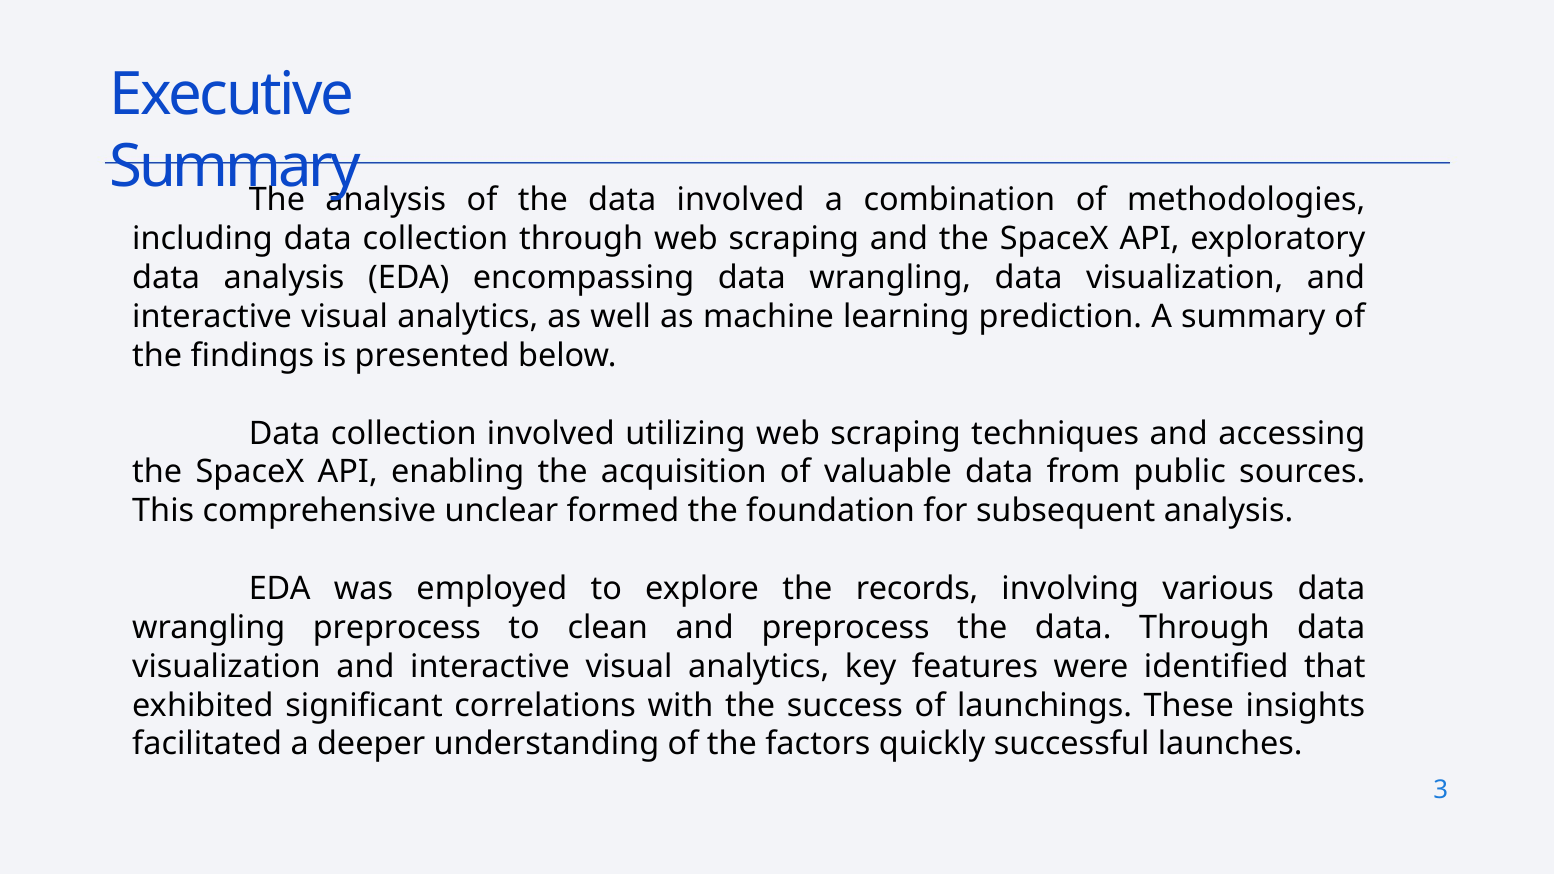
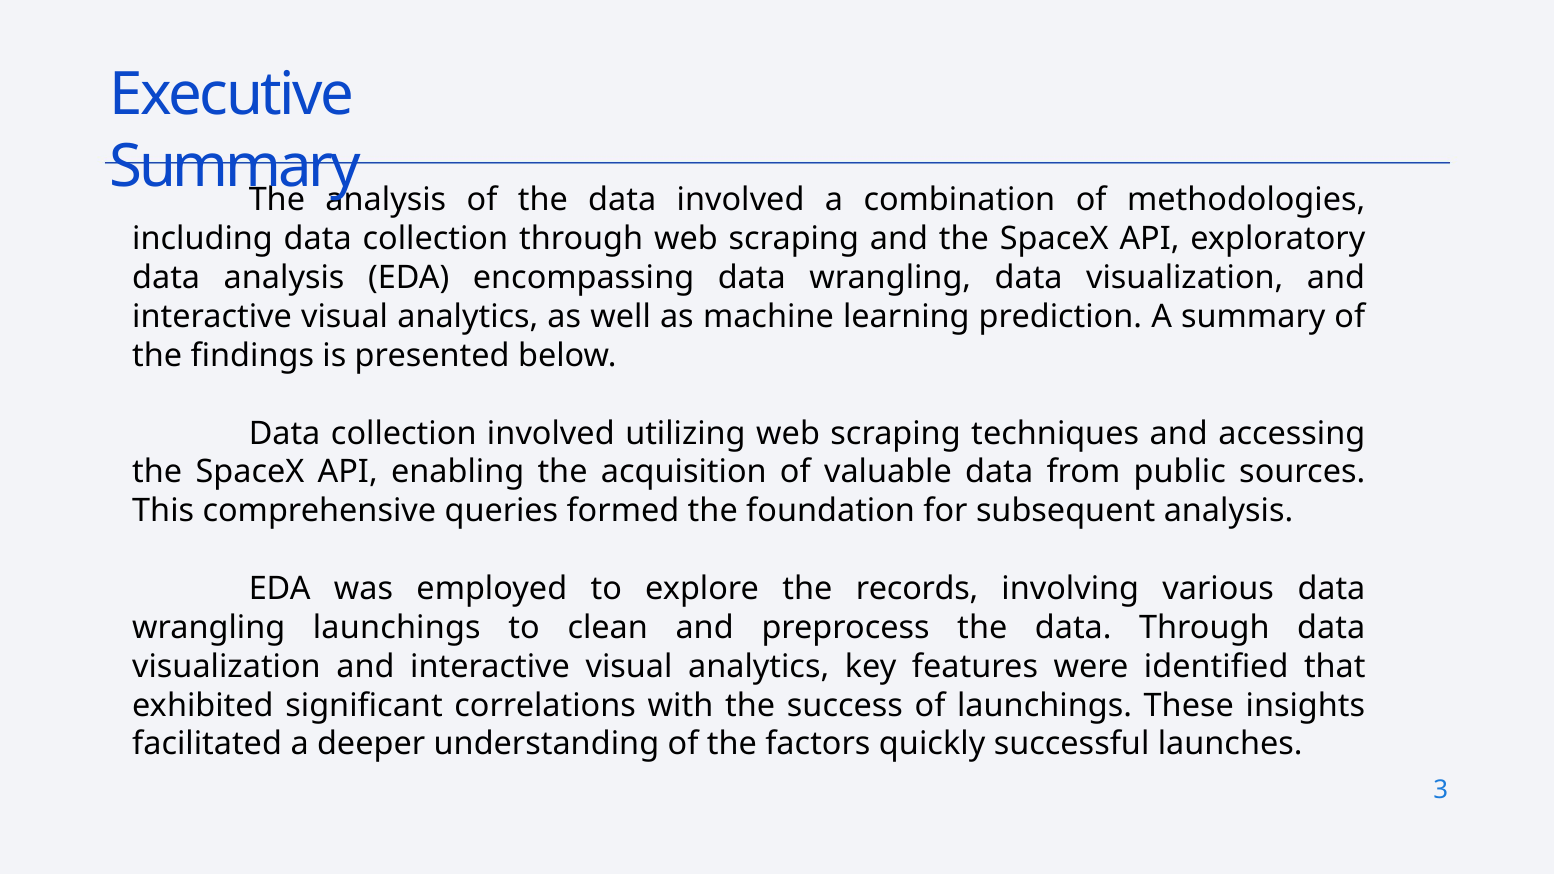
unclear: unclear -> queries
wrangling preprocess: preprocess -> launchings
